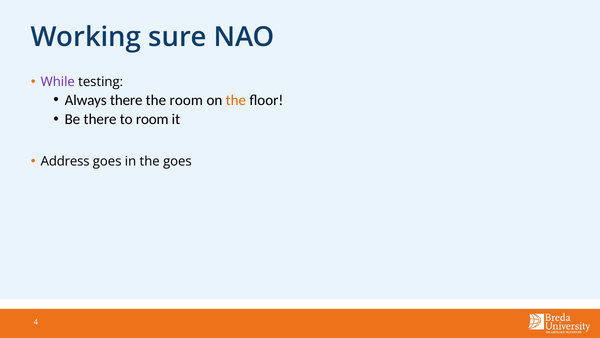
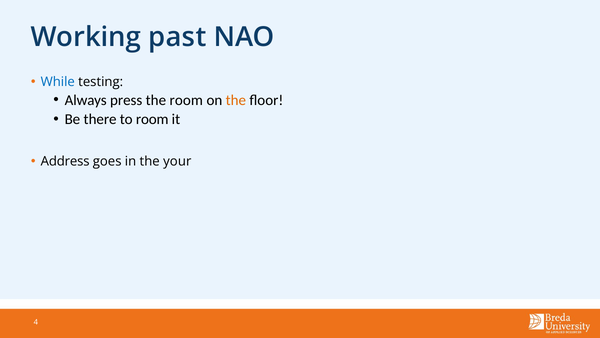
sure: sure -> past
While colour: purple -> blue
Always there: there -> press
the goes: goes -> your
